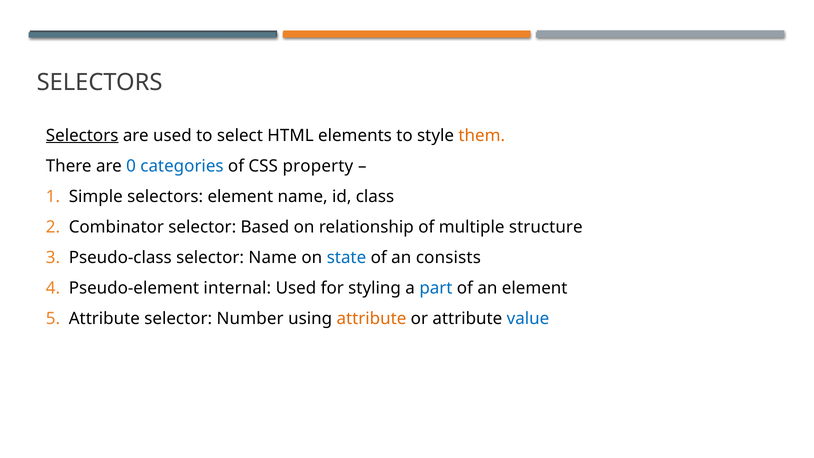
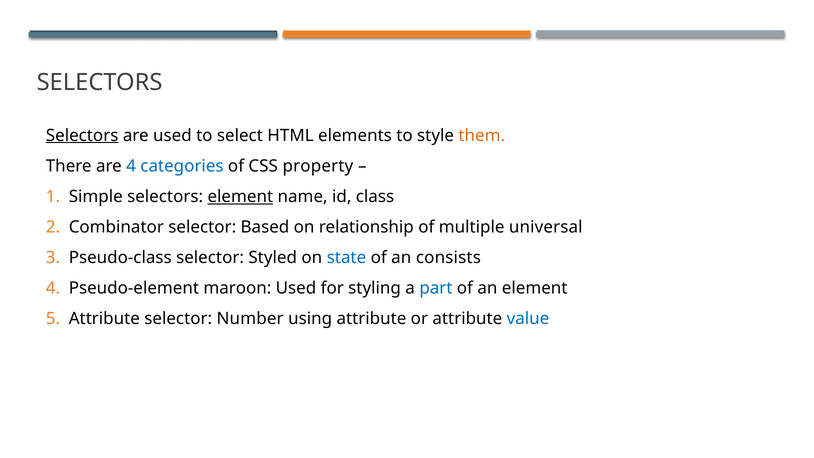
are 0: 0 -> 4
element at (240, 196) underline: none -> present
structure: structure -> universal
selector Name: Name -> Styled
internal: internal -> maroon
attribute at (371, 319) colour: orange -> black
